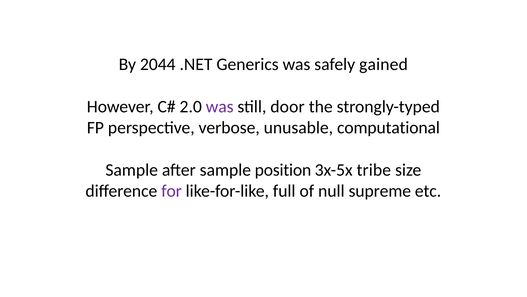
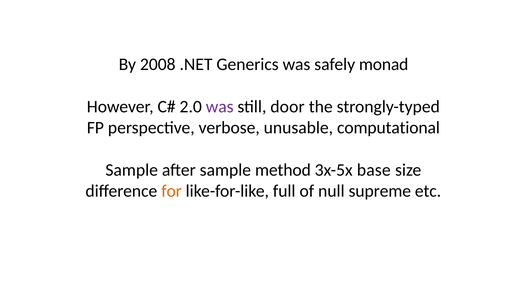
2044: 2044 -> 2008
gained: gained -> monad
position: position -> method
tribe: tribe -> base
for colour: purple -> orange
